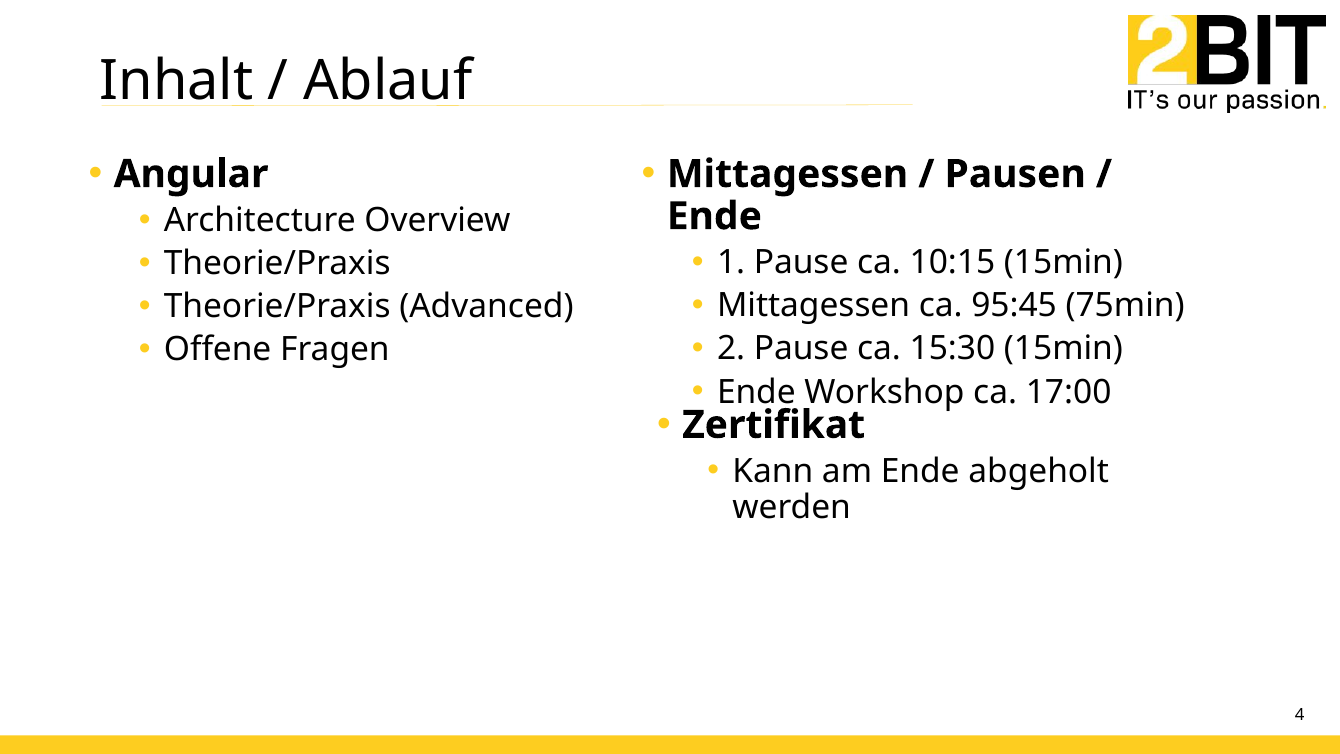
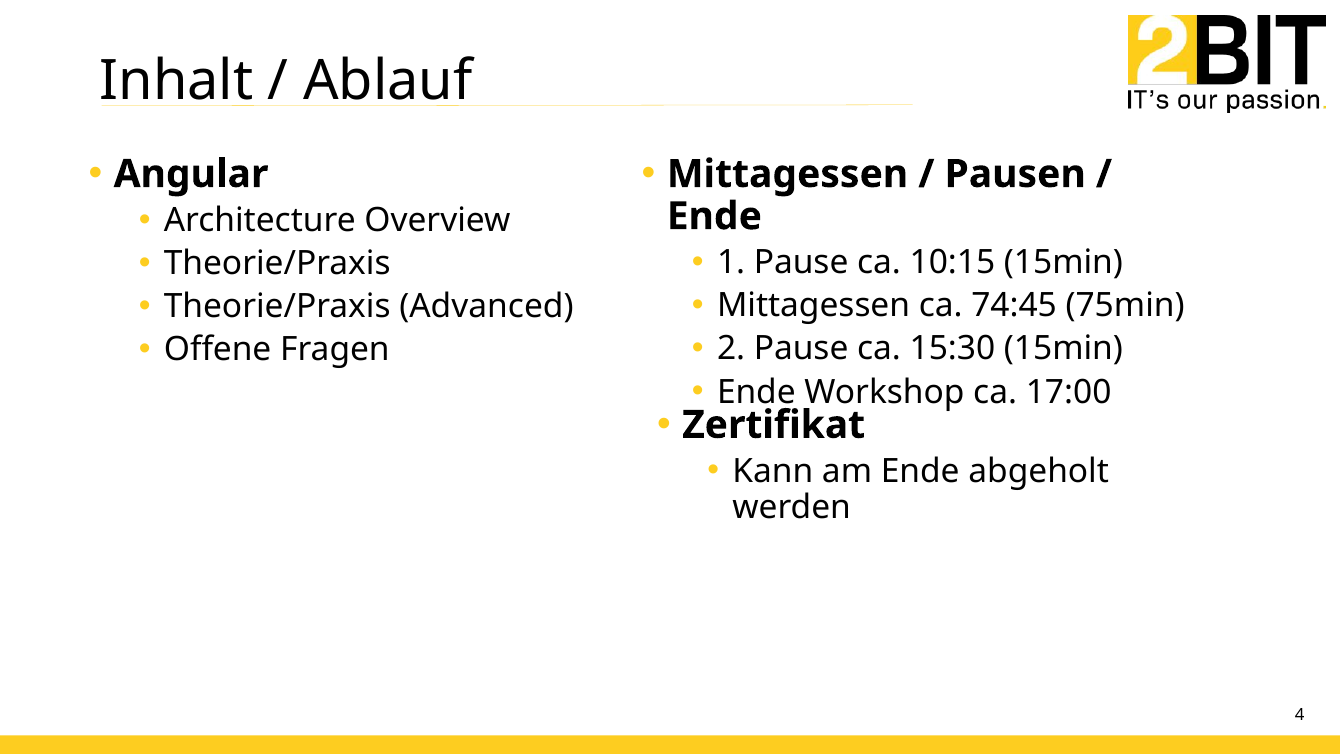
95:45: 95:45 -> 74:45
